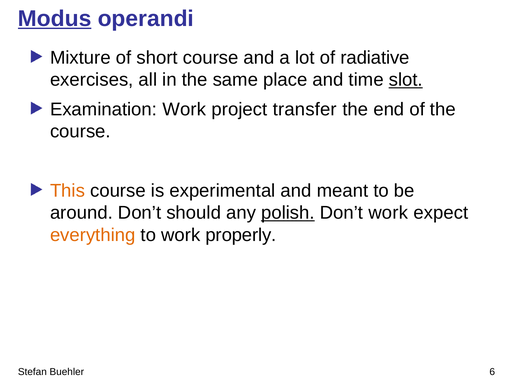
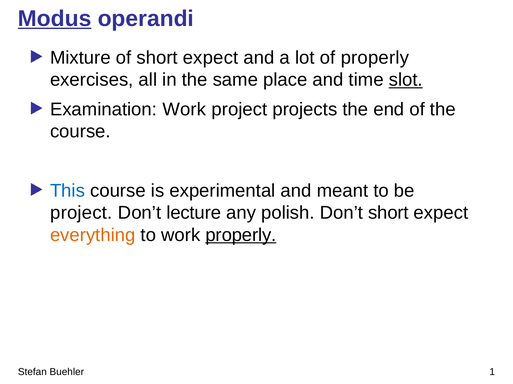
of short course: course -> expect
of radiative: radiative -> properly
transfer: transfer -> projects
This colour: orange -> blue
around at (81, 213): around -> project
should: should -> lecture
polish underline: present -> none
Don’t work: work -> short
properly at (241, 235) underline: none -> present
6: 6 -> 1
